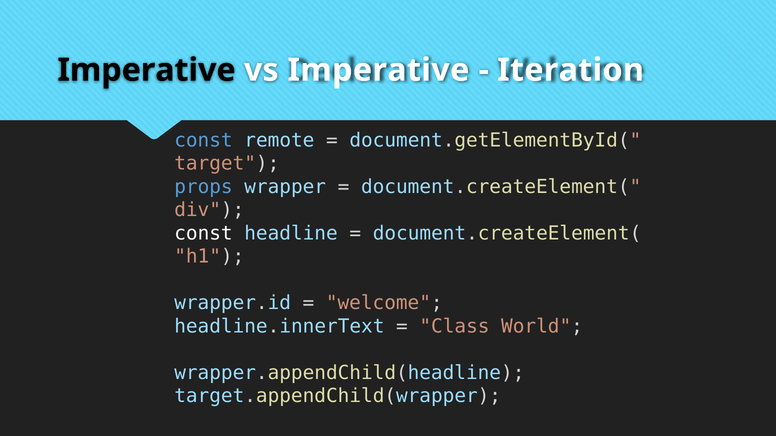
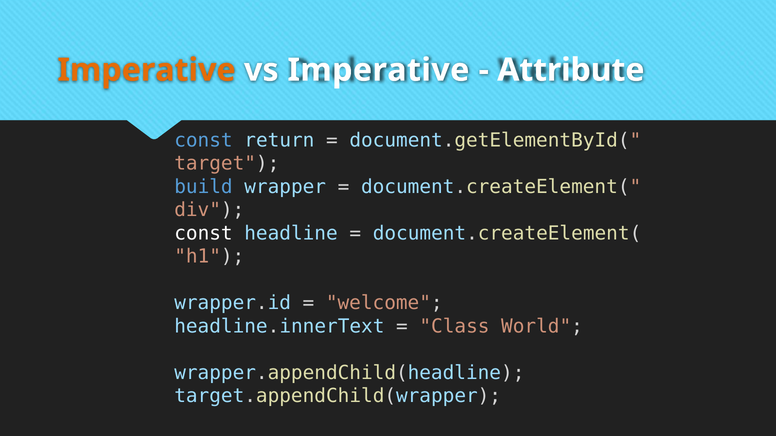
Imperative at (147, 70) colour: black -> orange
Iteration: Iteration -> Attribute
remote: remote -> return
props: props -> build
